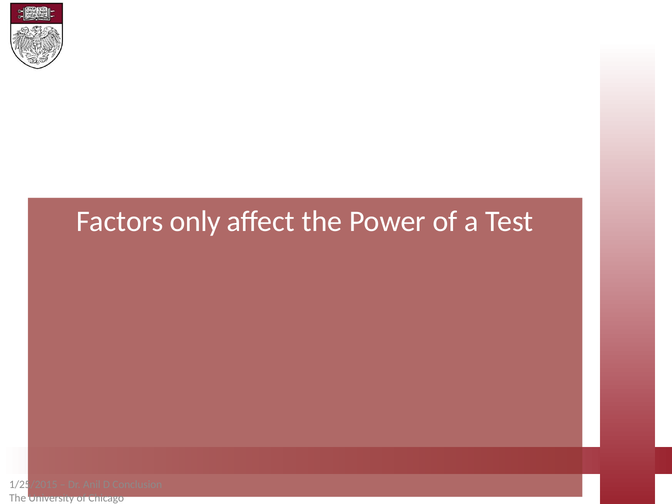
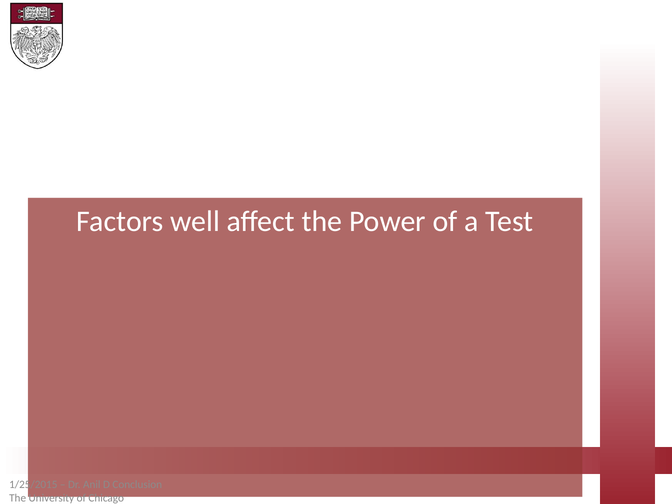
only: only -> well
